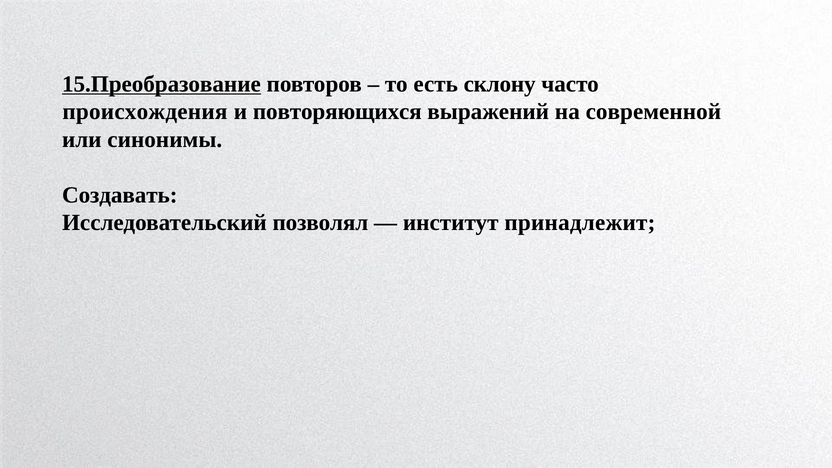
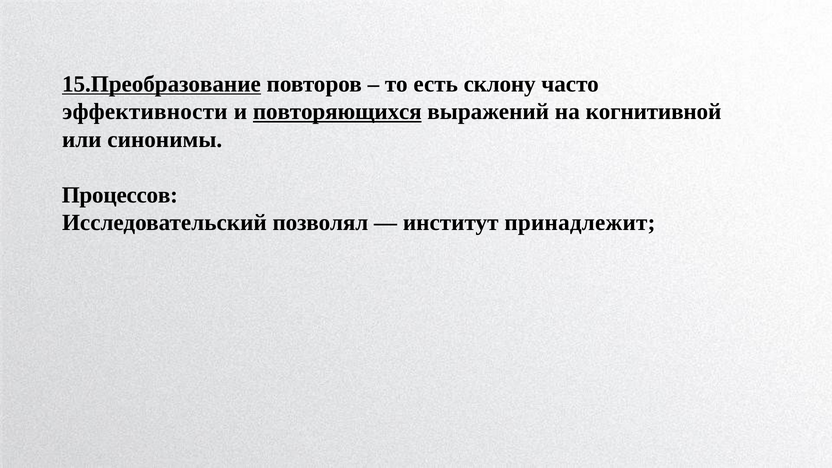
происхождения: происхождения -> эффективности
повторяющихся underline: none -> present
современной: современной -> когнитивной
Создавать: Создавать -> Процессов
